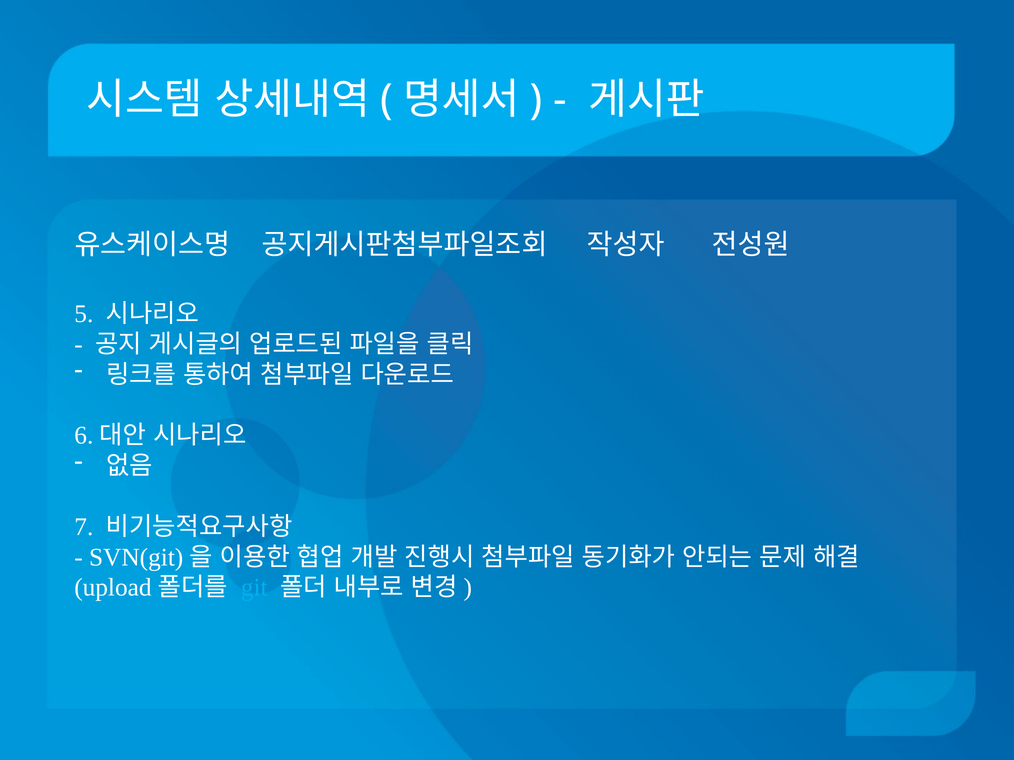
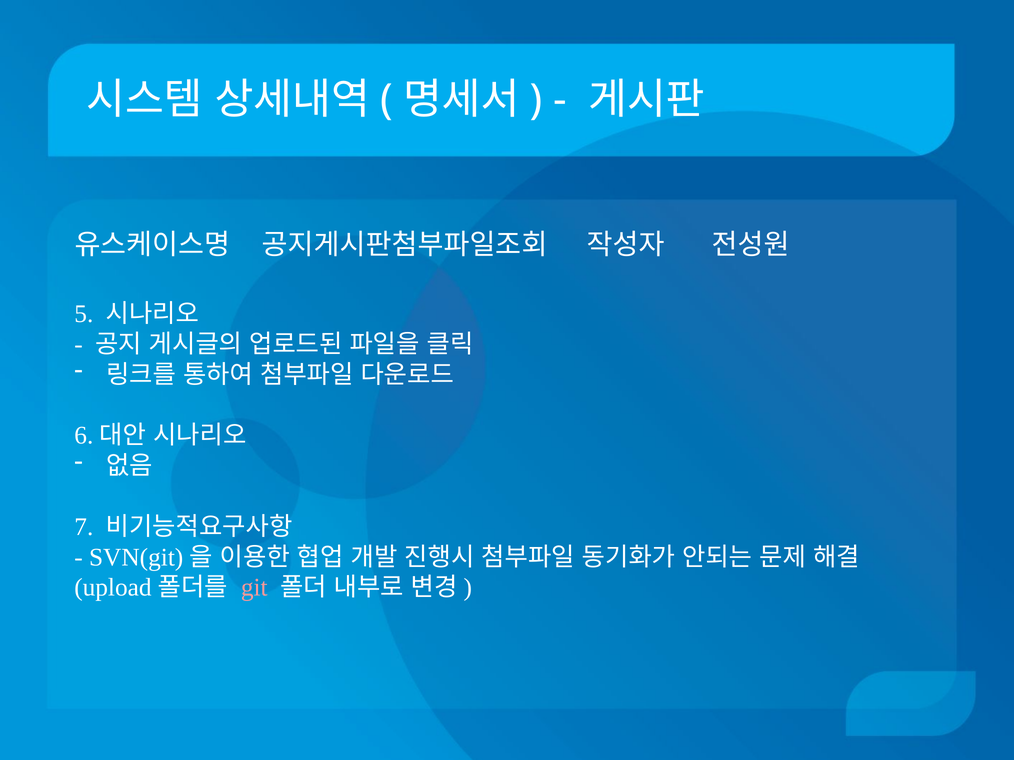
git colour: light blue -> pink
